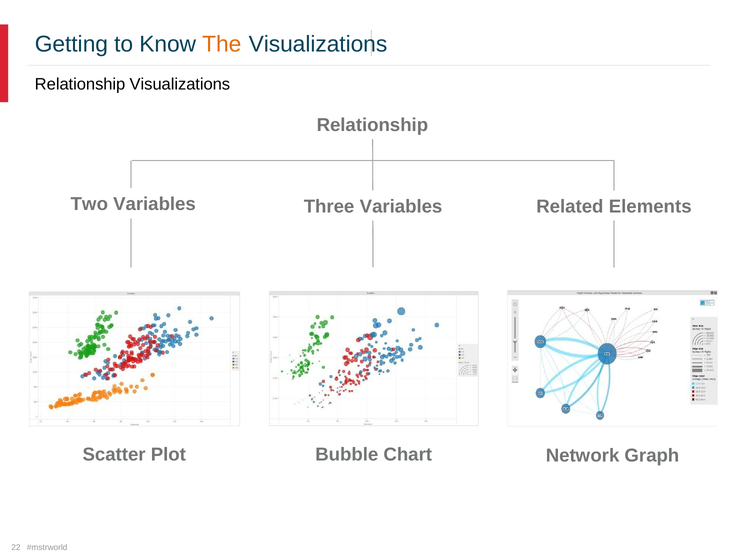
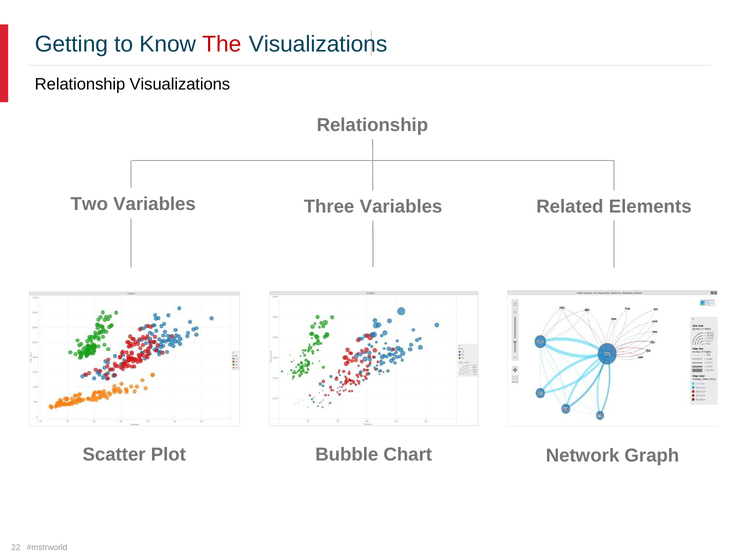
The colour: orange -> red
